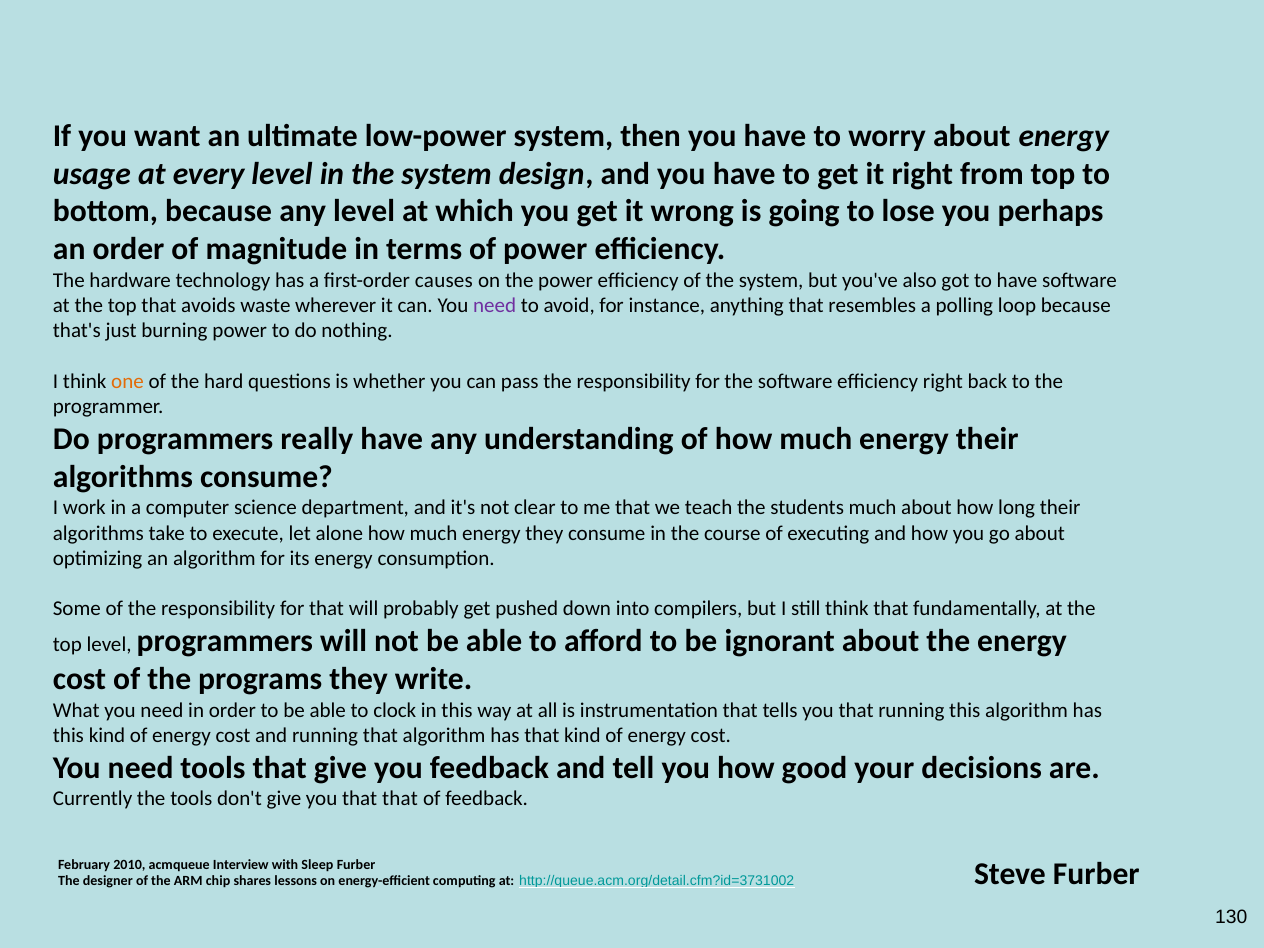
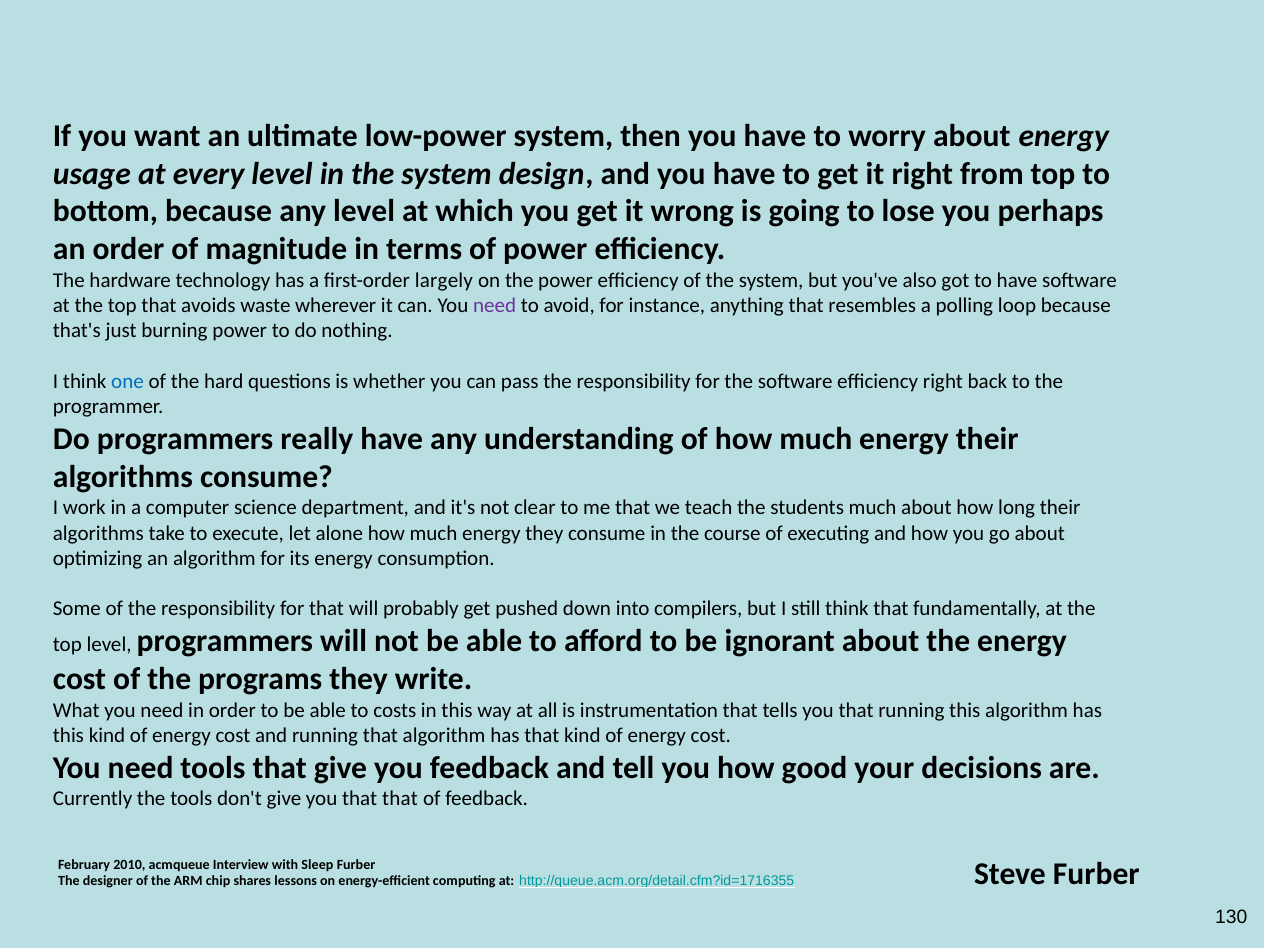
causes: causes -> largely
one colour: orange -> blue
clock: clock -> costs
http://queue.acm.org/detail.cfm?id=3731002: http://queue.acm.org/detail.cfm?id=3731002 -> http://queue.acm.org/detail.cfm?id=1716355
